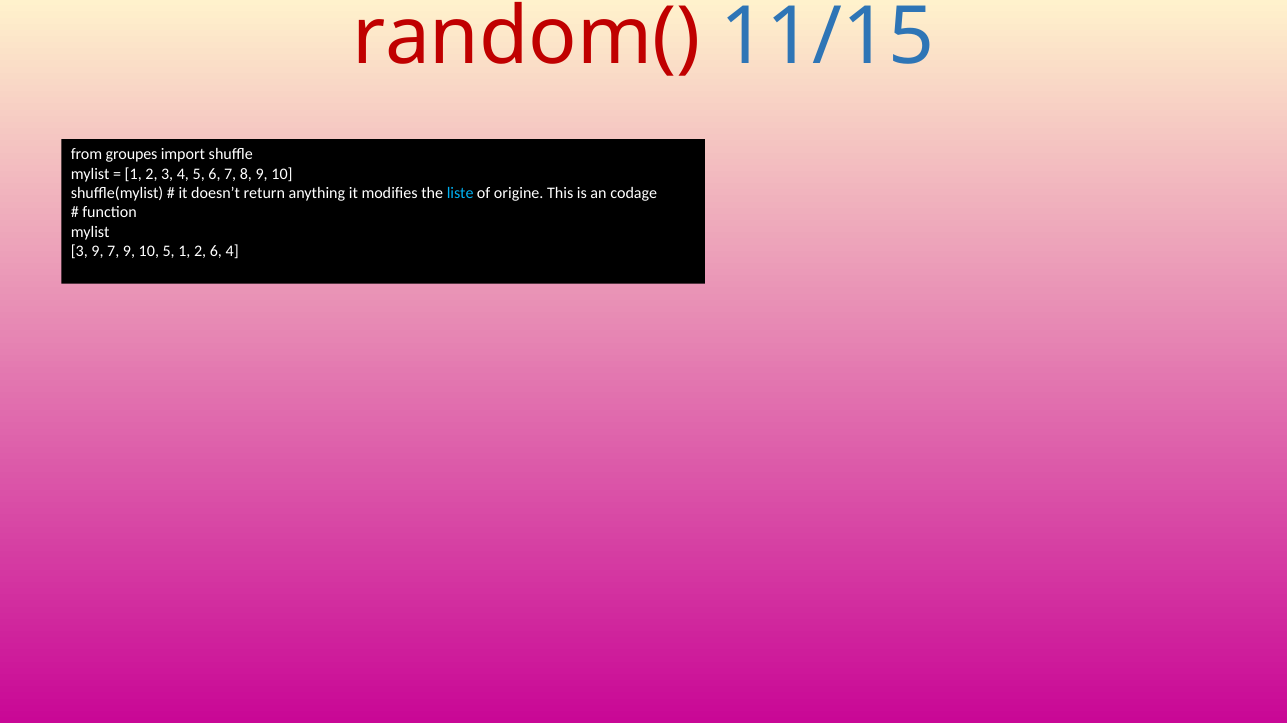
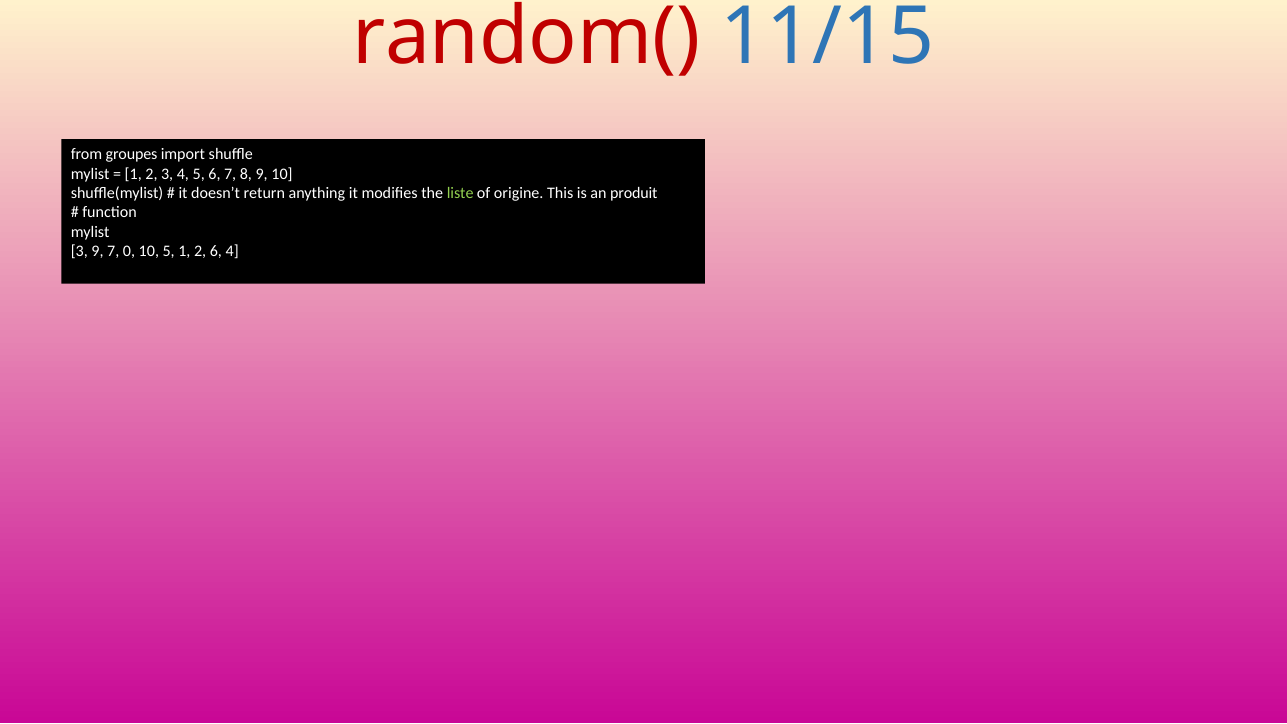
liste colour: light blue -> light green
codage: codage -> produit
7 9: 9 -> 0
